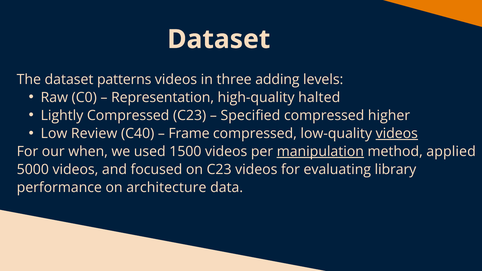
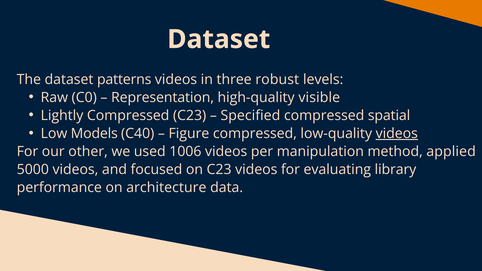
adding: adding -> robust
halted: halted -> visible
higher: higher -> spatial
Review: Review -> Models
Frame: Frame -> Figure
when: when -> other
1500: 1500 -> 1006
manipulation underline: present -> none
